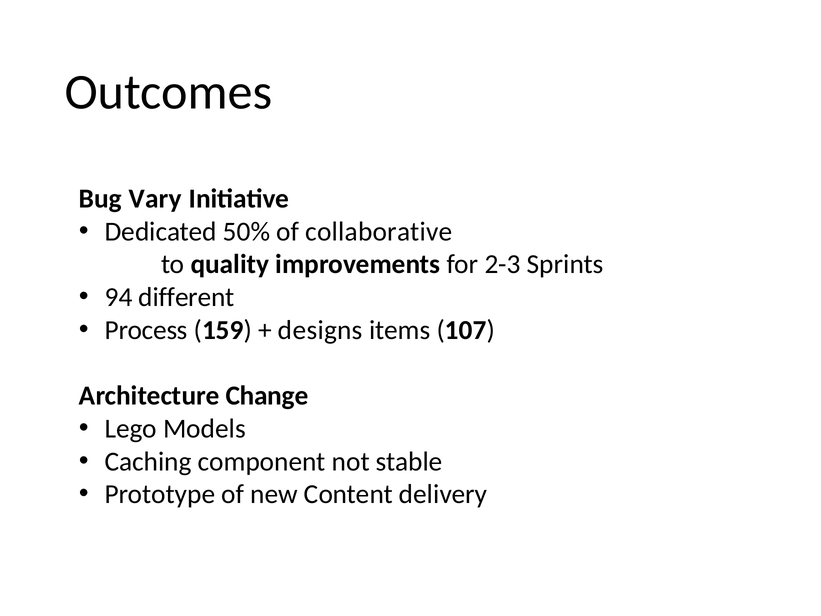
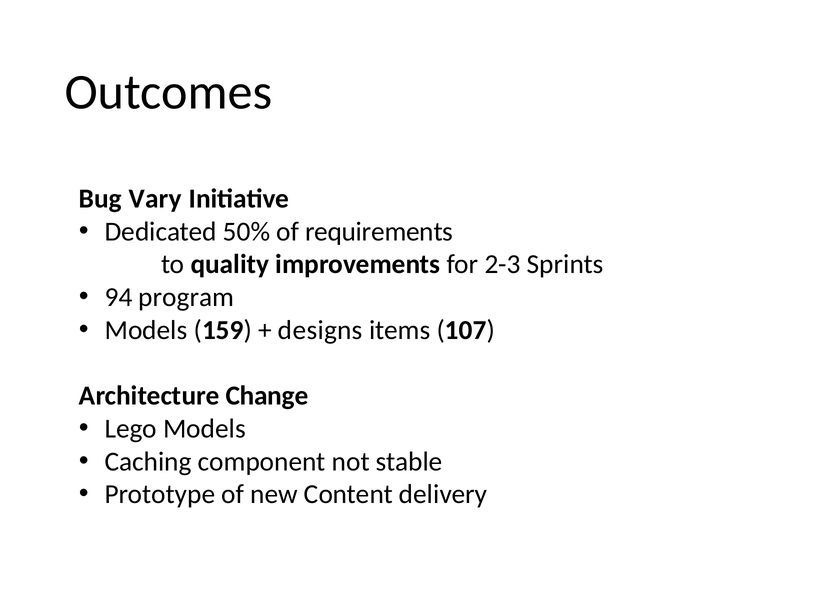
collaborative: collaborative -> requirements
different: different -> program
Process at (146, 330): Process -> Models
